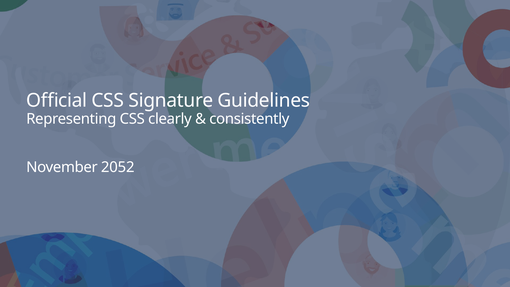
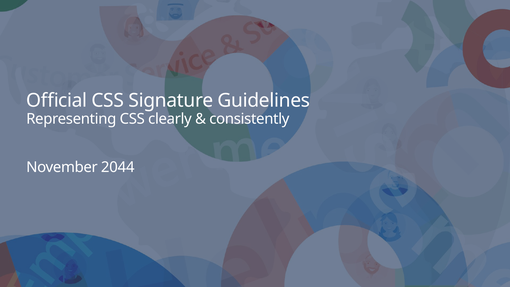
2052: 2052 -> 2044
